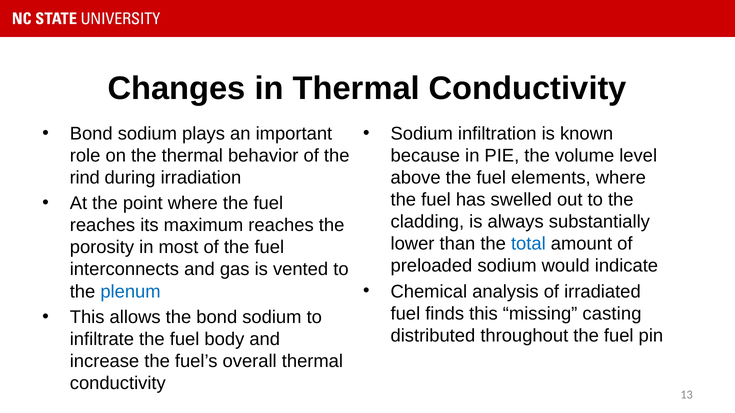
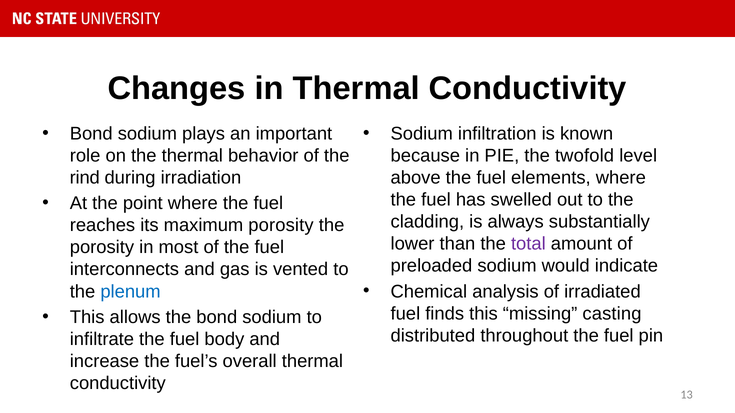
volume: volume -> twofold
maximum reaches: reaches -> porosity
total colour: blue -> purple
